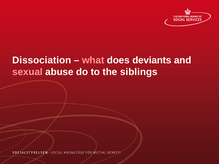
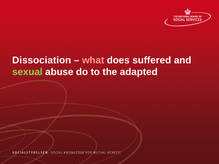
deviants: deviants -> suffered
sexual colour: pink -> light green
siblings: siblings -> adapted
